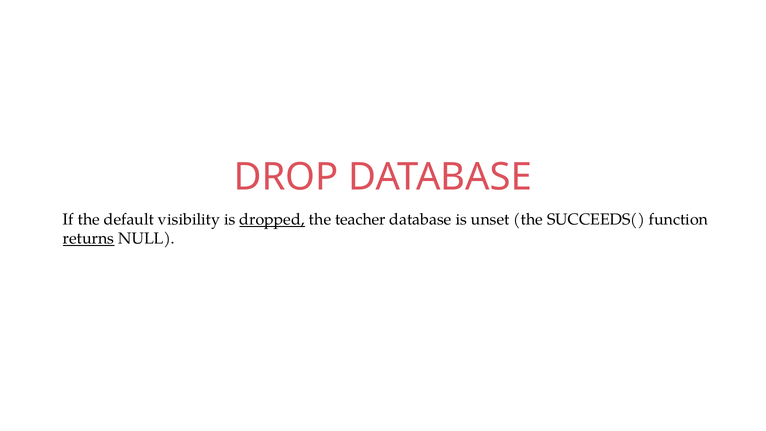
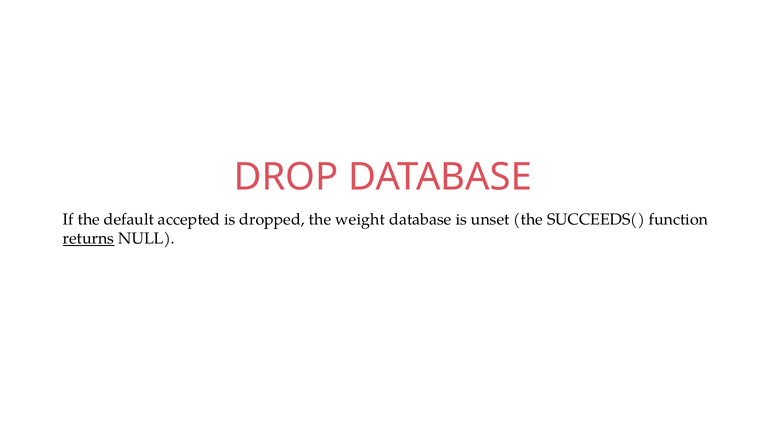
visibility: visibility -> accepted
dropped underline: present -> none
teacher: teacher -> weight
